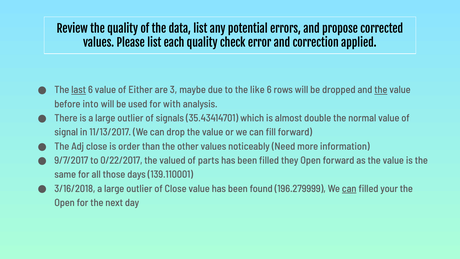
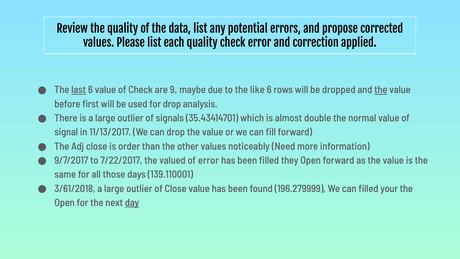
of Either: Either -> Check
3: 3 -> 9
into: into -> first
for with: with -> drop
0/22/2017: 0/22/2017 -> 7/22/2017
of parts: parts -> error
3/16/2018: 3/16/2018 -> 3/61/2018
can at (349, 188) underline: present -> none
day underline: none -> present
